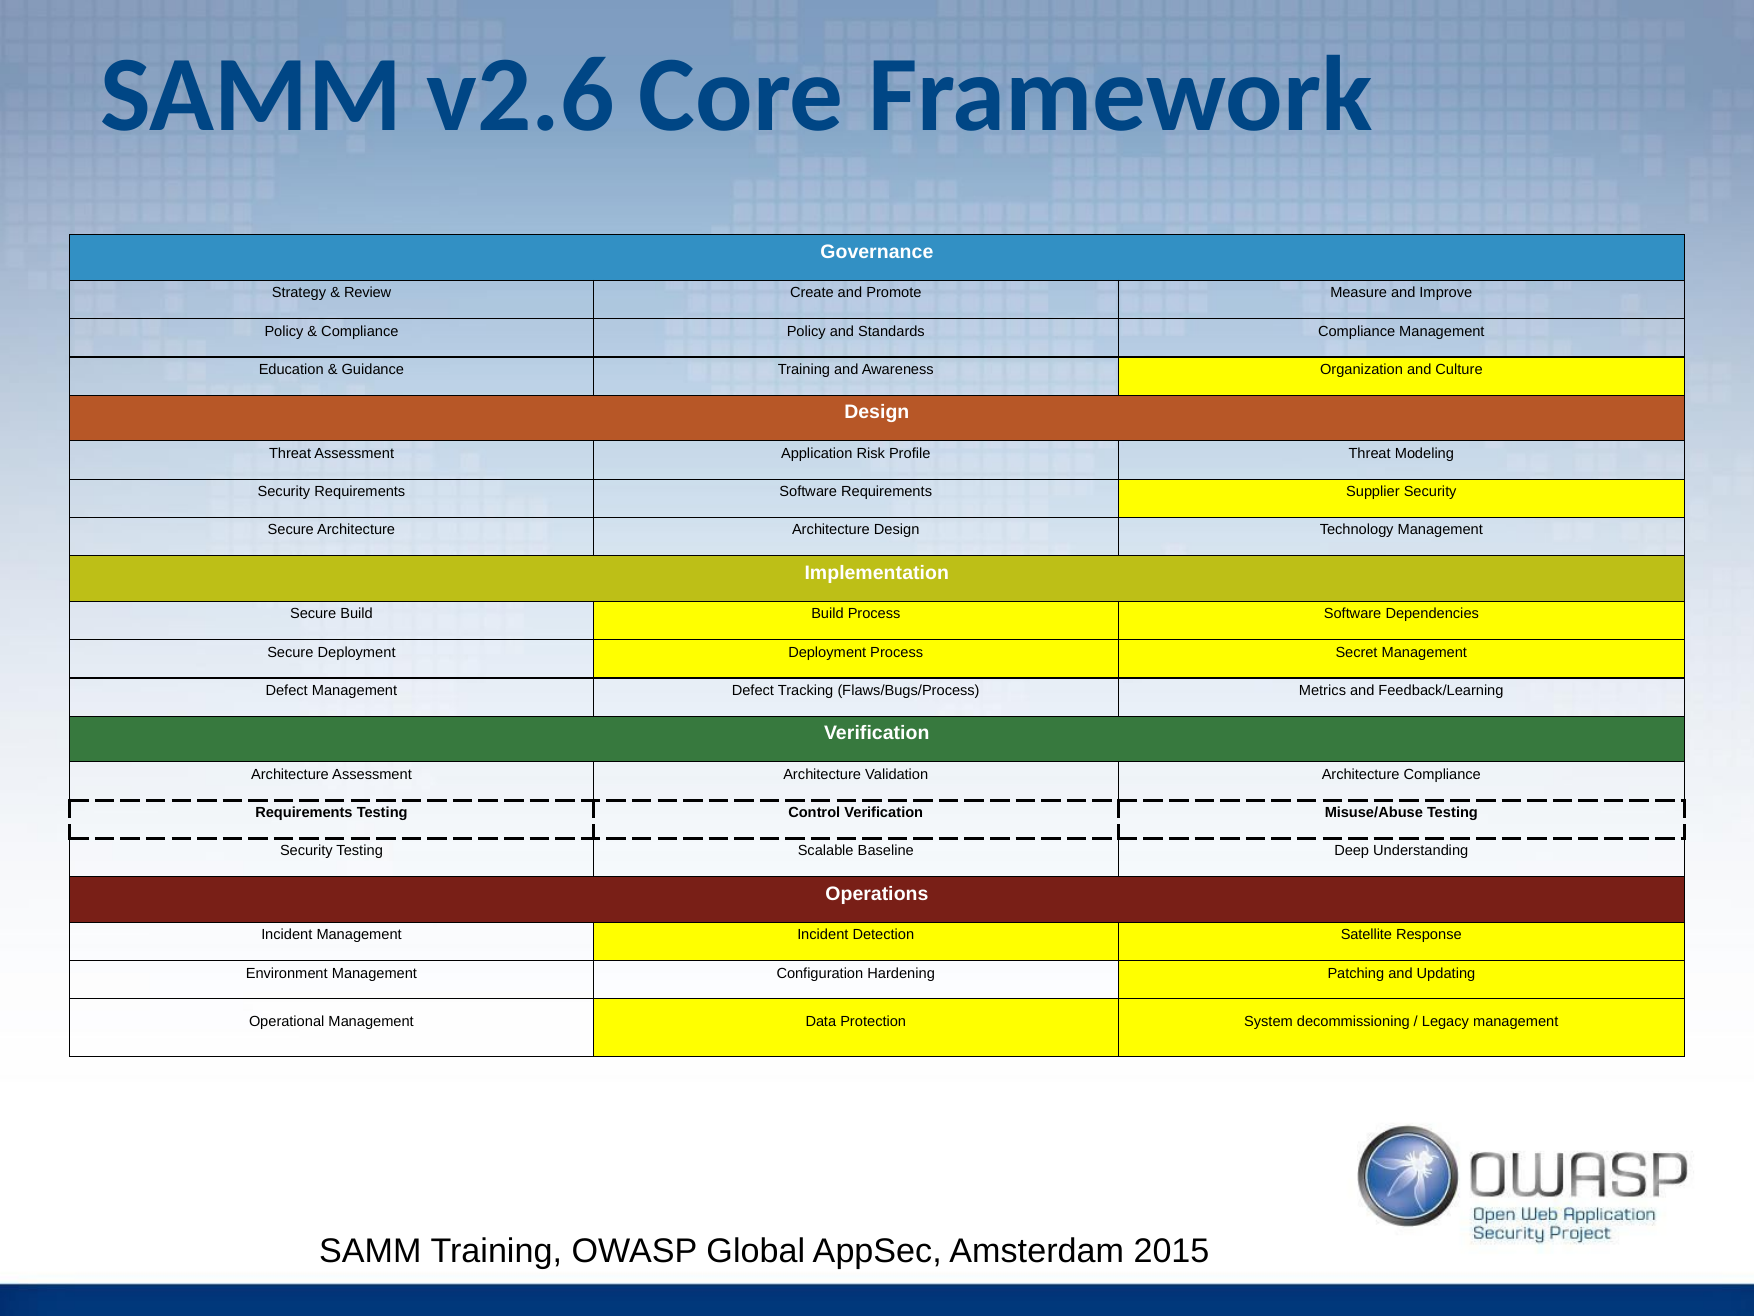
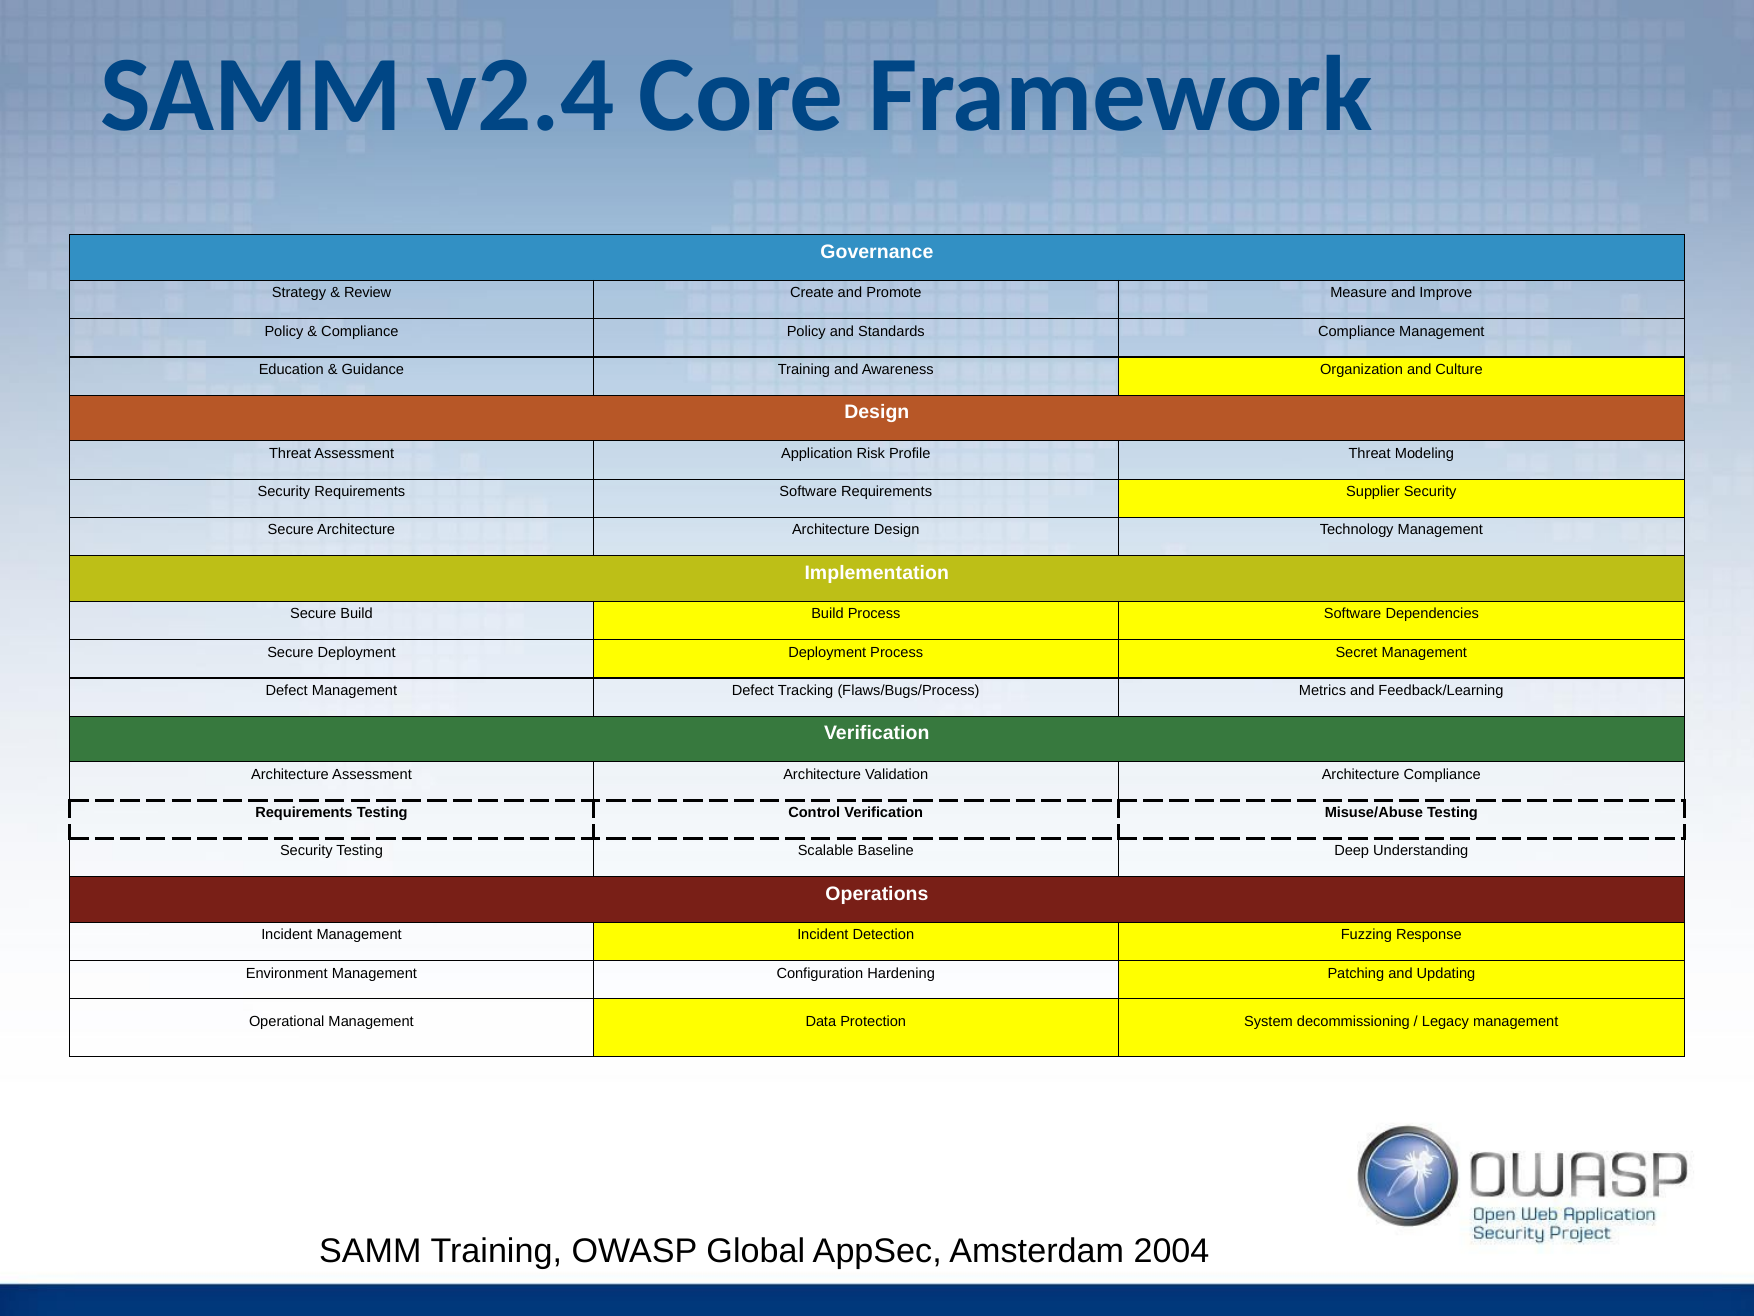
v2.6: v2.6 -> v2.4
Satellite: Satellite -> Fuzzing
2015: 2015 -> 2004
